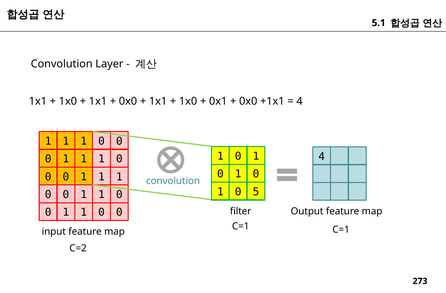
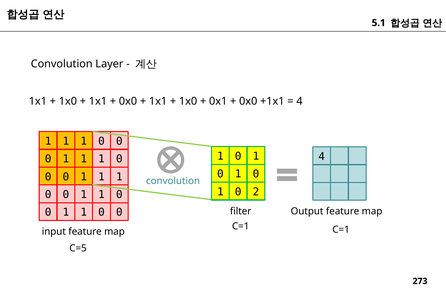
5: 5 -> 2
C=2: C=2 -> C=5
